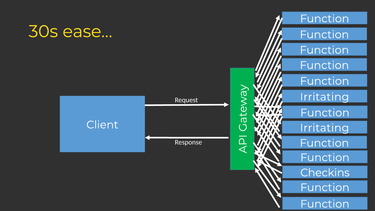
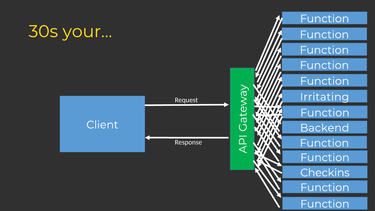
ease…: ease… -> your…
Irritating at (325, 128): Irritating -> Backend
